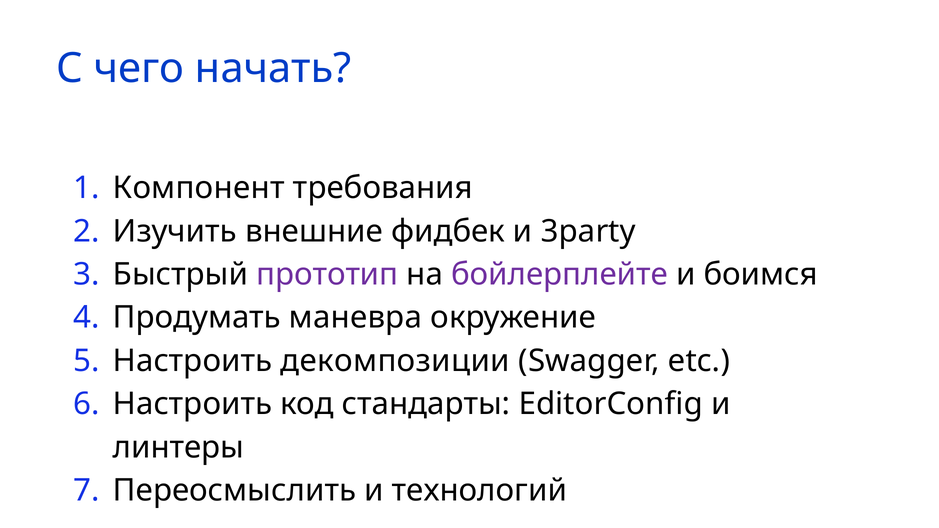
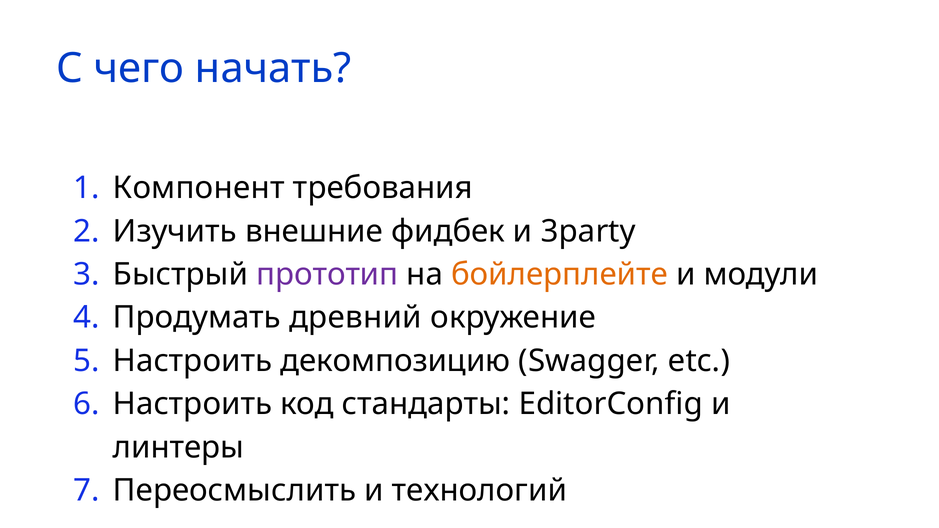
бойлерплейте colour: purple -> orange
боимся: боимся -> модули
маневра: маневра -> древний
декомпозиции: декомпозиции -> декомпозицию
